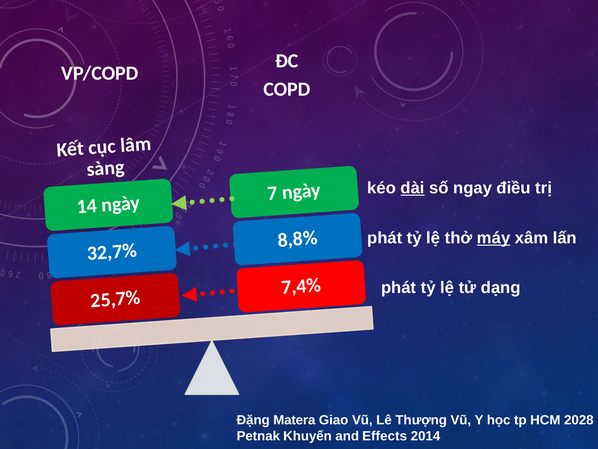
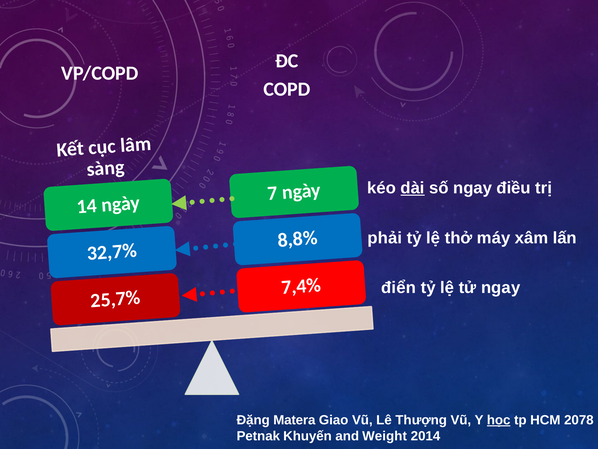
phát at (385, 238): phát -> phải
máy underline: present -> none
phát at (399, 287): phát -> điển
tử dạng: dạng -> ngay
học underline: none -> present
2028: 2028 -> 2078
Effects: Effects -> Weight
